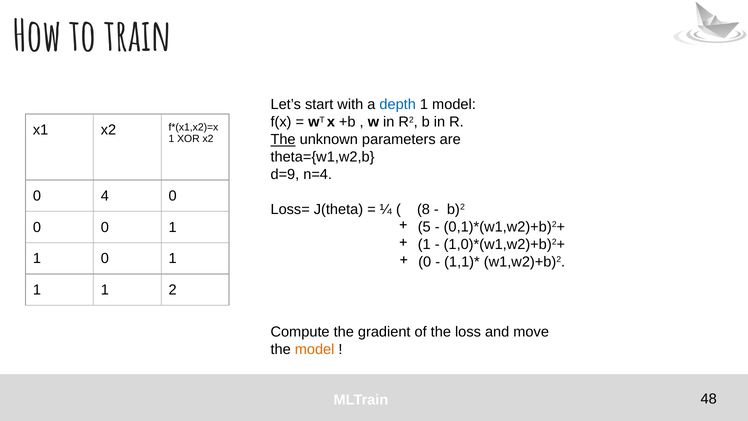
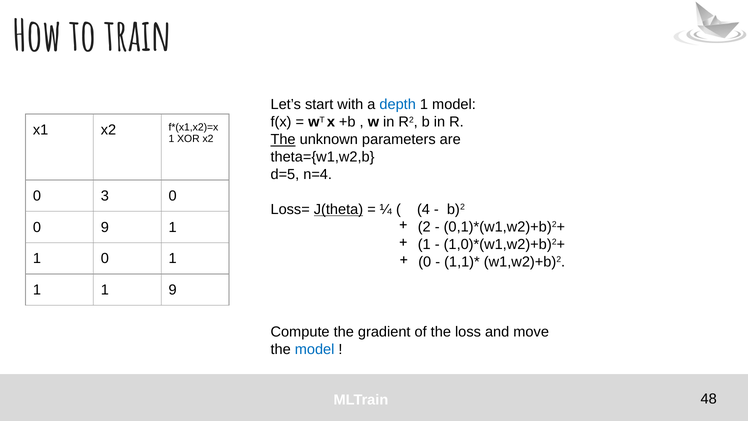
d=9: d=9 -> d=5
4: 4 -> 3
J(theta underline: none -> present
8: 8 -> 4
5: 5 -> 2
0 at (105, 227): 0 -> 9
1 2: 2 -> 9
model at (315, 349) colour: orange -> blue
